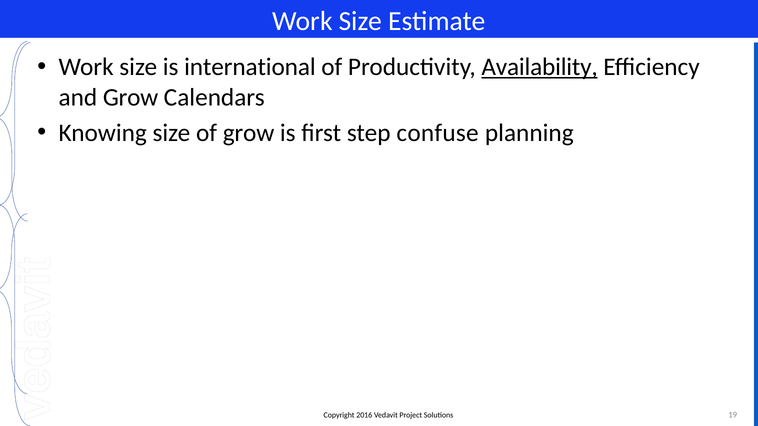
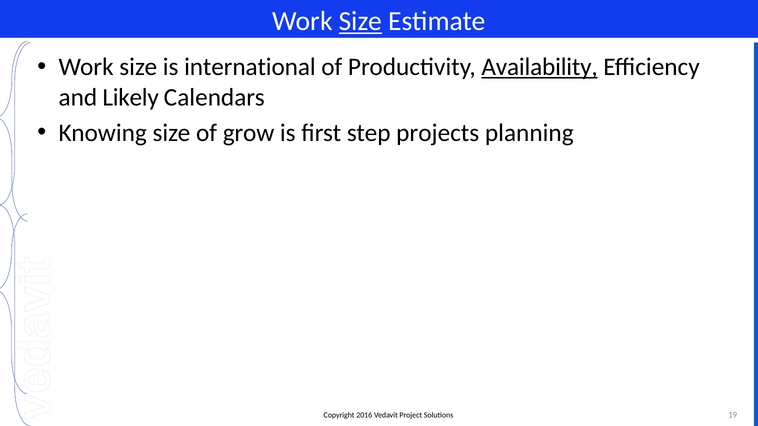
Size at (360, 21) underline: none -> present
and Grow: Grow -> Likely
confuse: confuse -> projects
